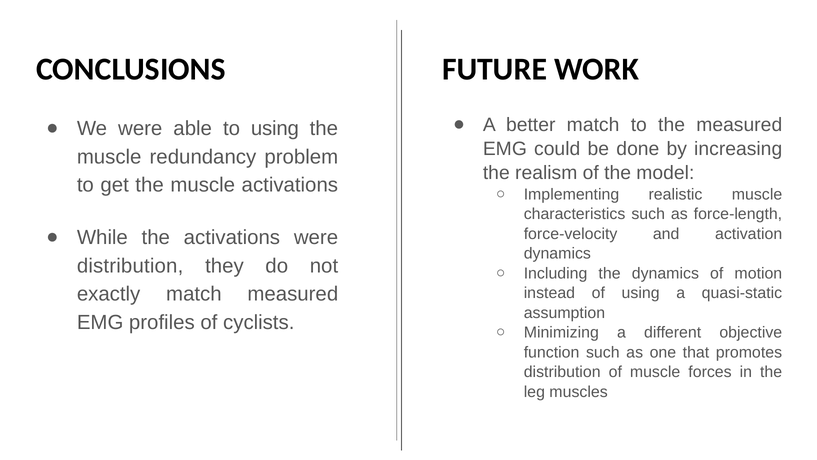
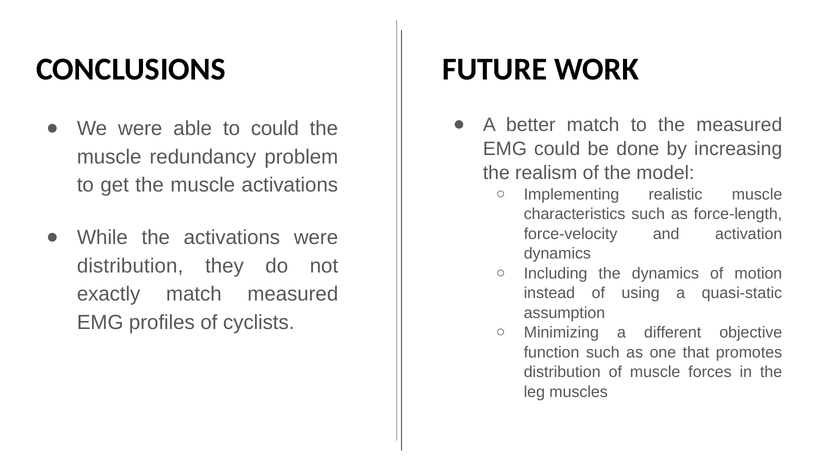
to using: using -> could
